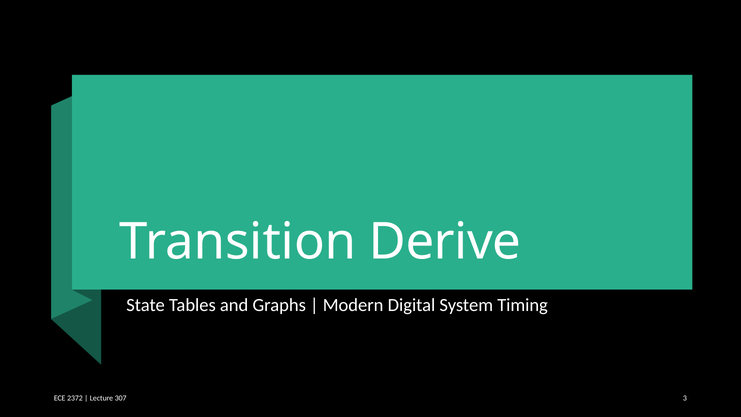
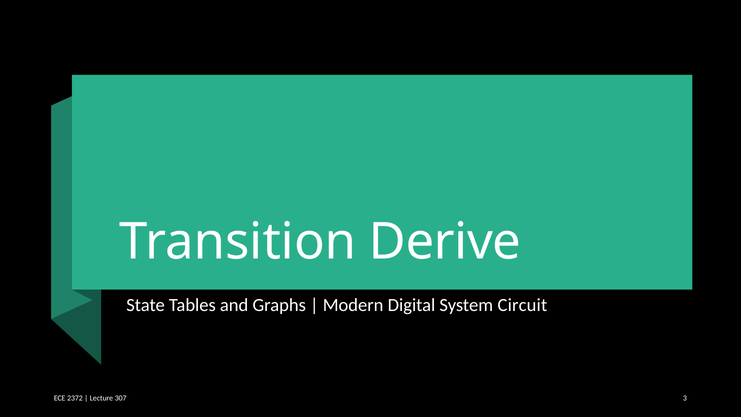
Timing: Timing -> Circuit
